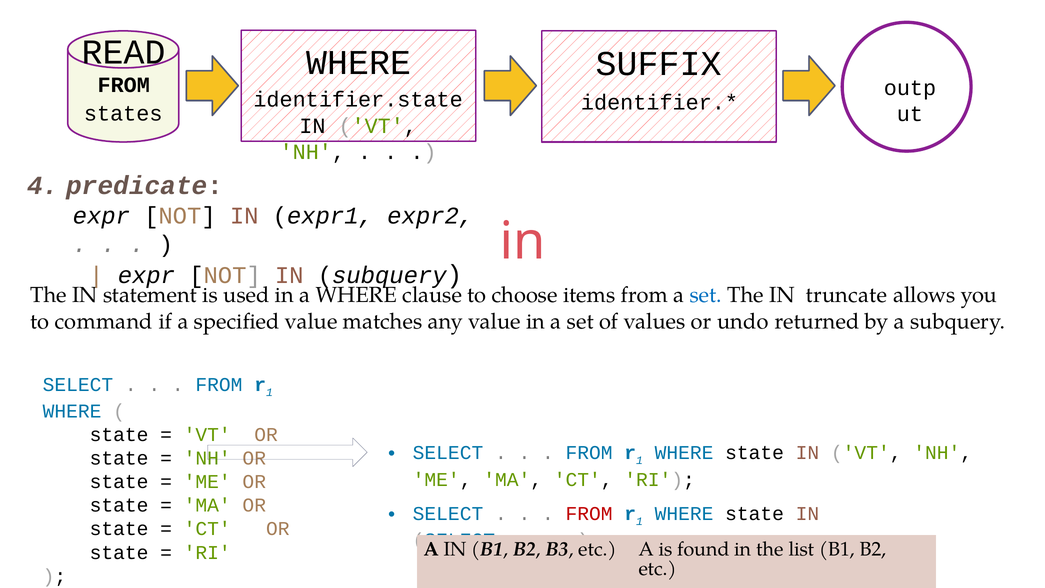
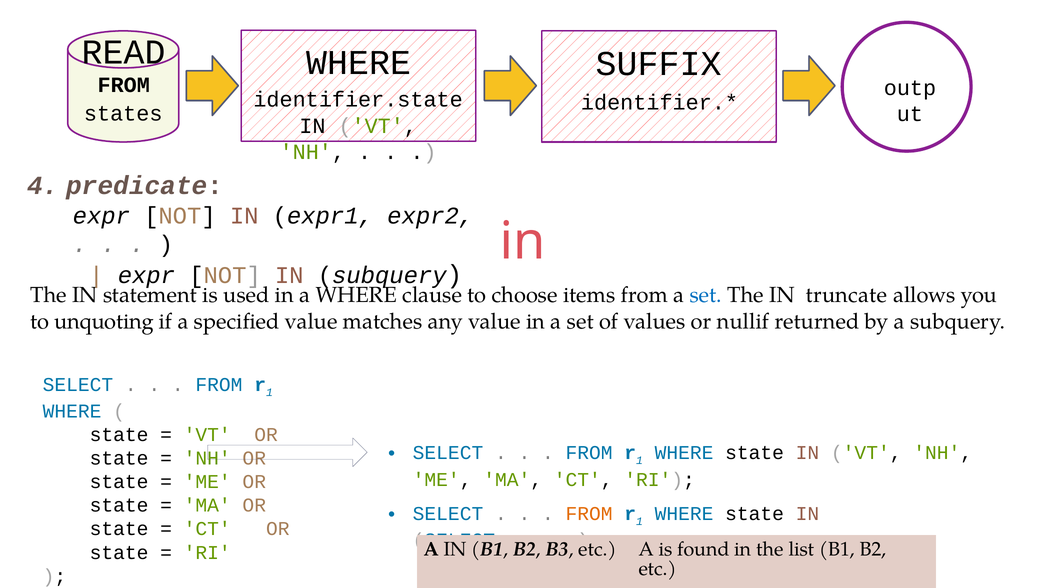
command: command -> unquoting
undo: undo -> nullif
FROM at (589, 513) colour: red -> orange
